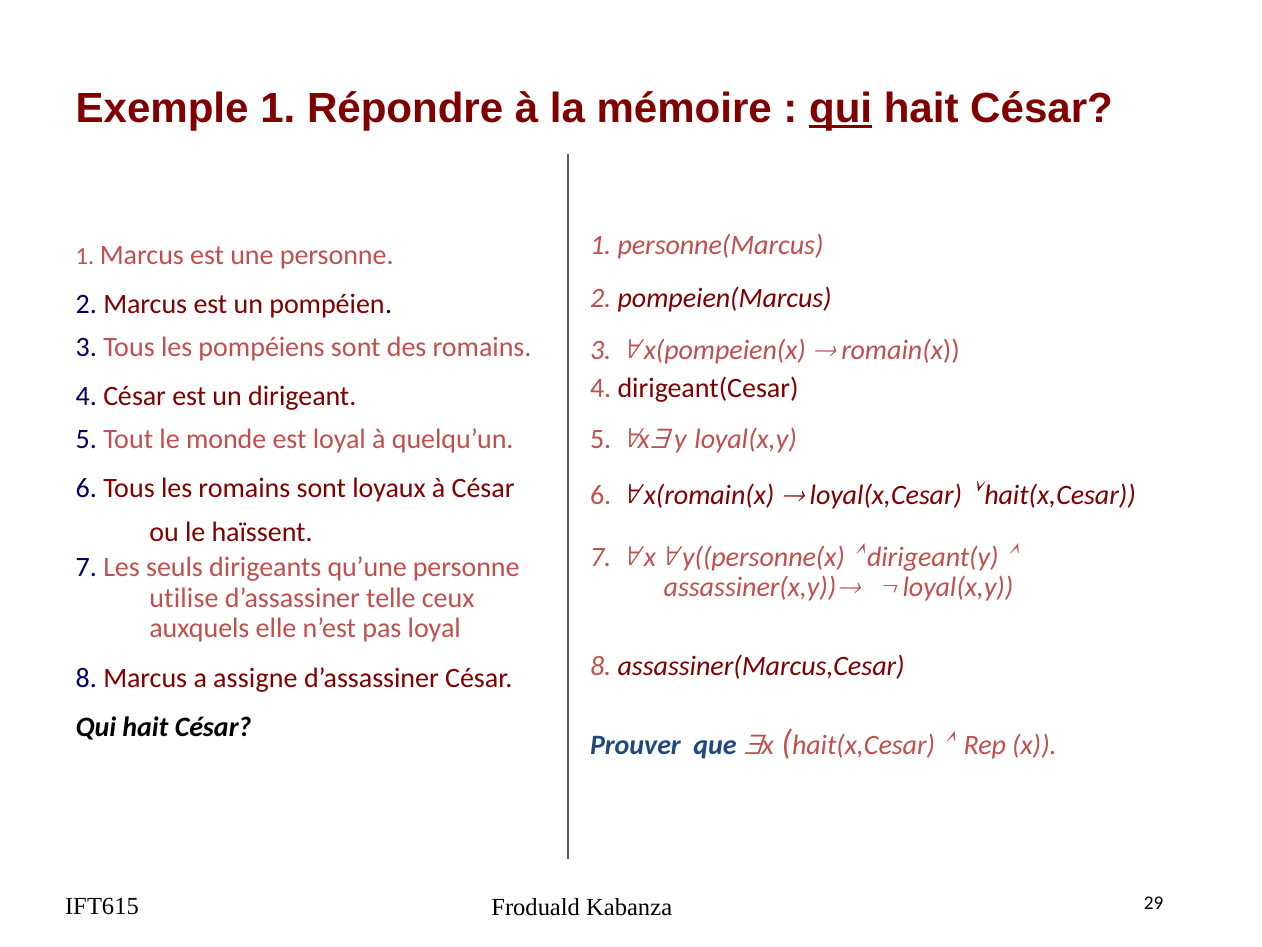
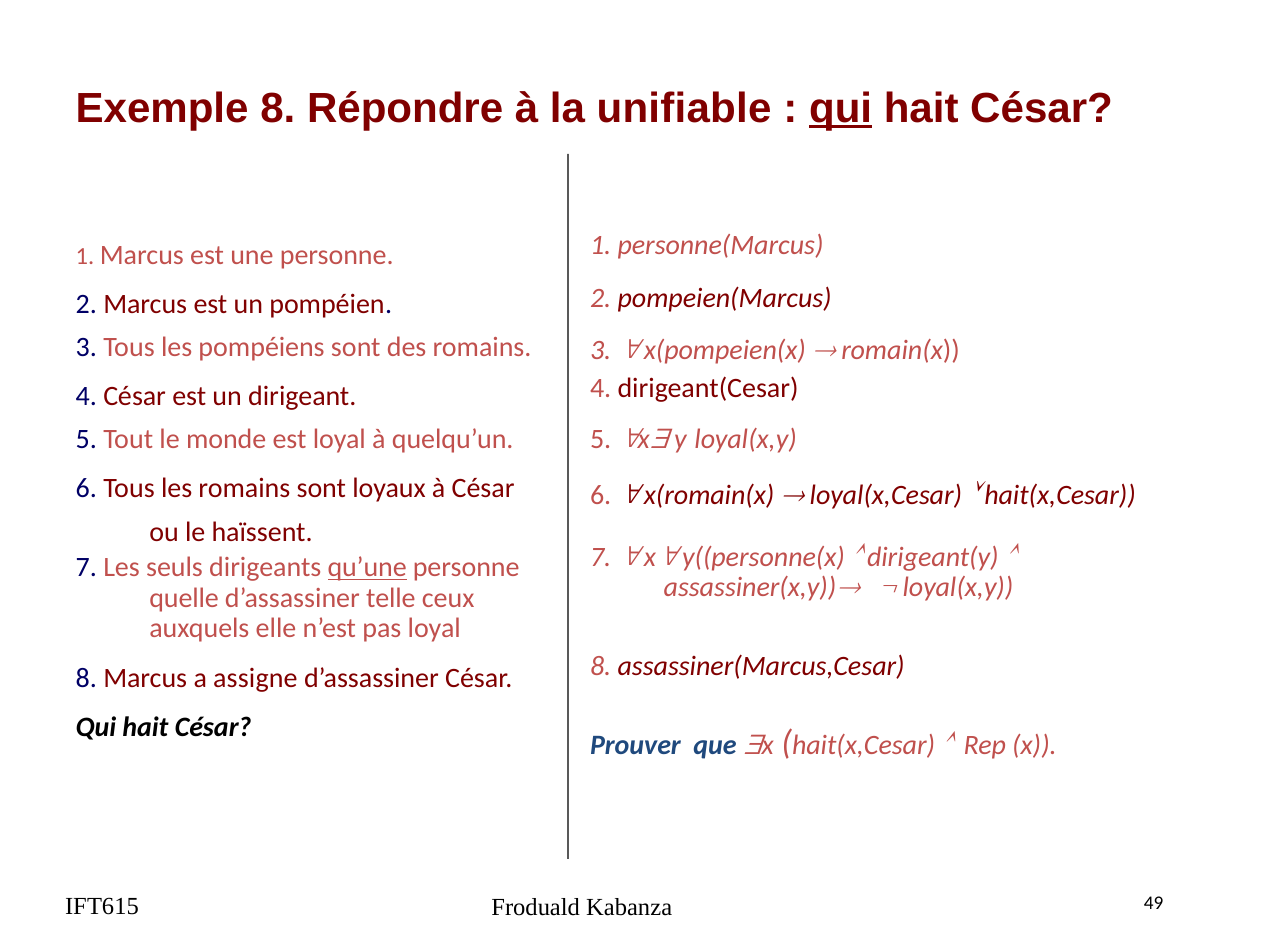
Exemple 1: 1 -> 8
mémoire: mémoire -> unifiable
qu’une underline: none -> present
utilise: utilise -> quelle
29: 29 -> 49
